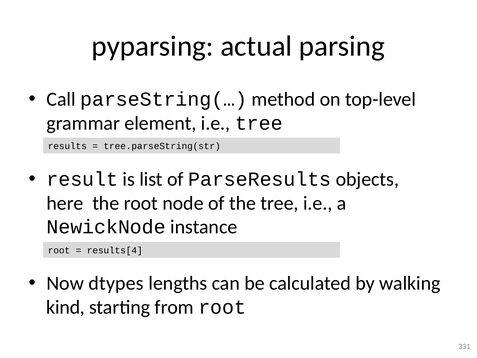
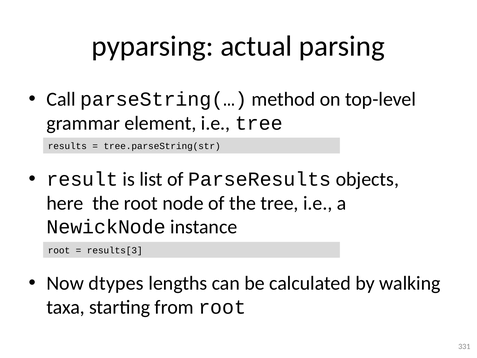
results[4: results[4 -> results[3
kind: kind -> taxa
